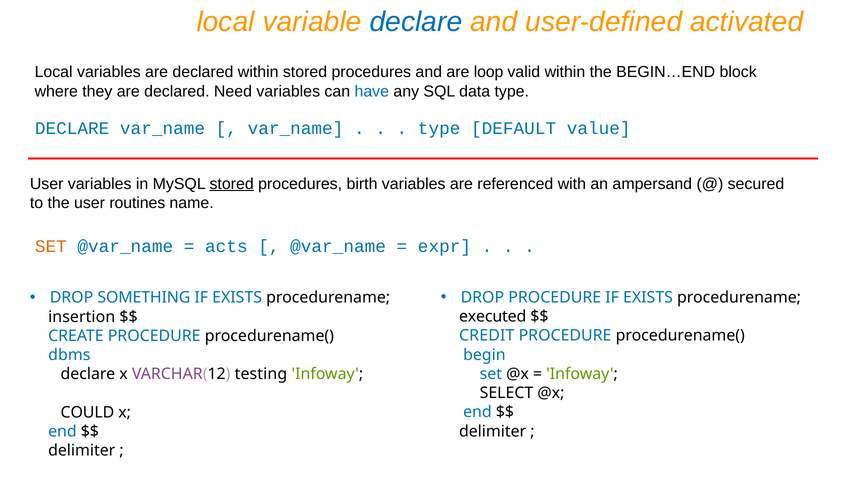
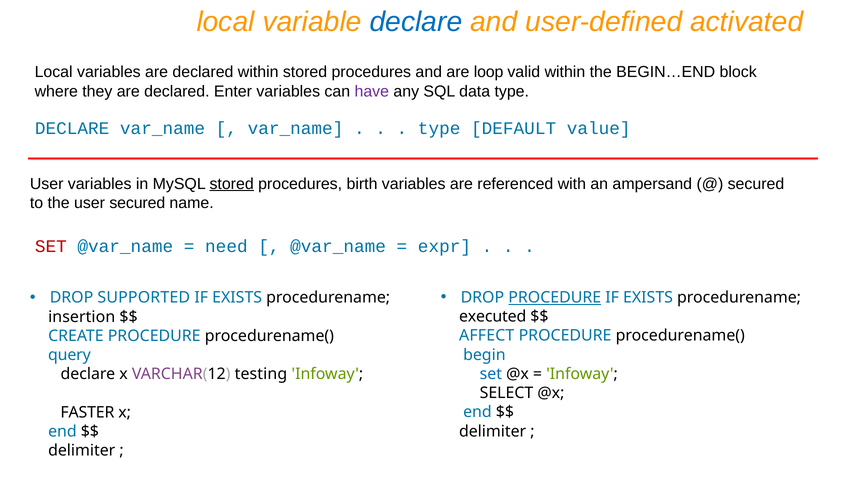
Need: Need -> Enter
have colour: blue -> purple
user routines: routines -> secured
SET at (51, 246) colour: orange -> red
acts: acts -> need
PROCEDURE at (555, 297) underline: none -> present
SOMETHING: SOMETHING -> SUPPORTED
CREDIT: CREDIT -> AFFECT
dbms: dbms -> query
COULD: COULD -> FASTER
